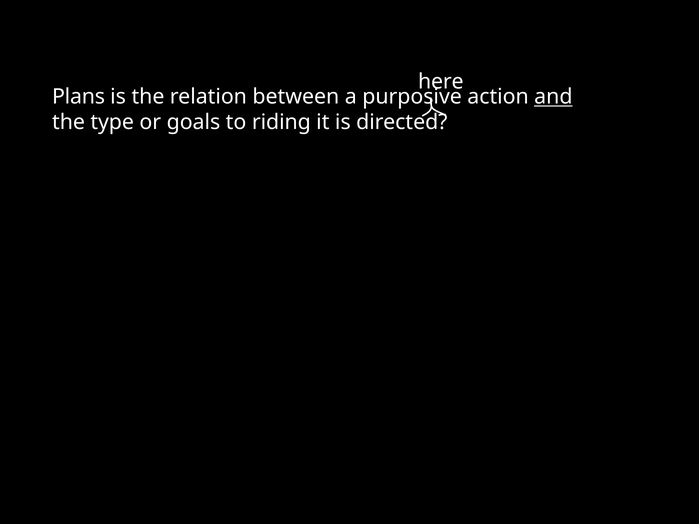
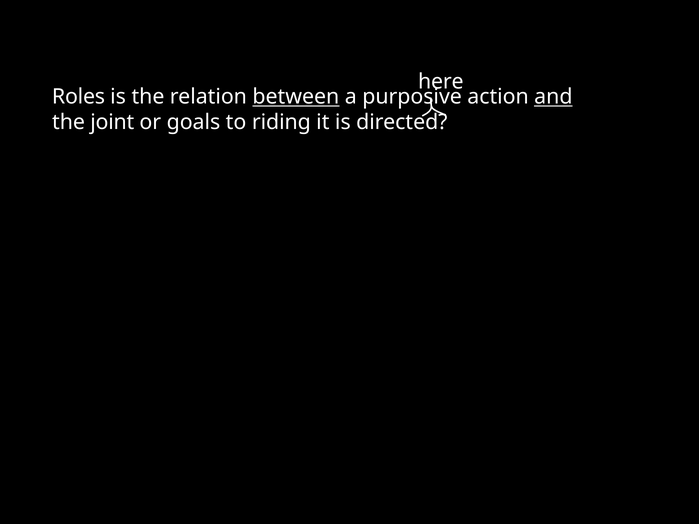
Plans: Plans -> Roles
between underline: none -> present
type: type -> joint
